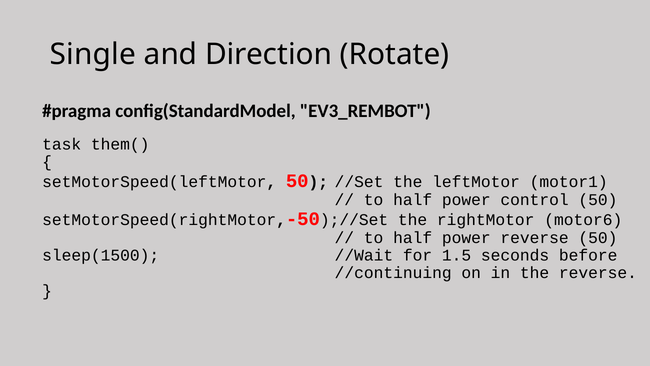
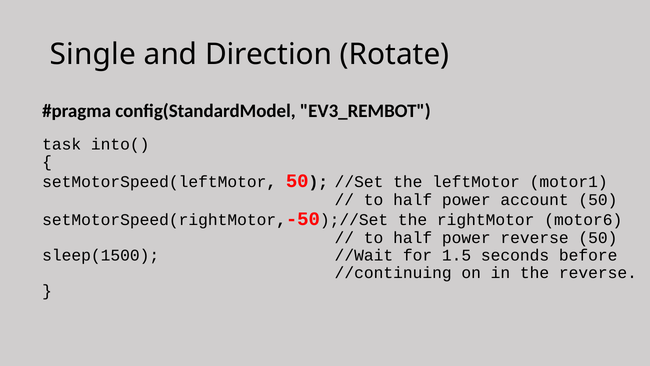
them(: them( -> into(
control: control -> account
